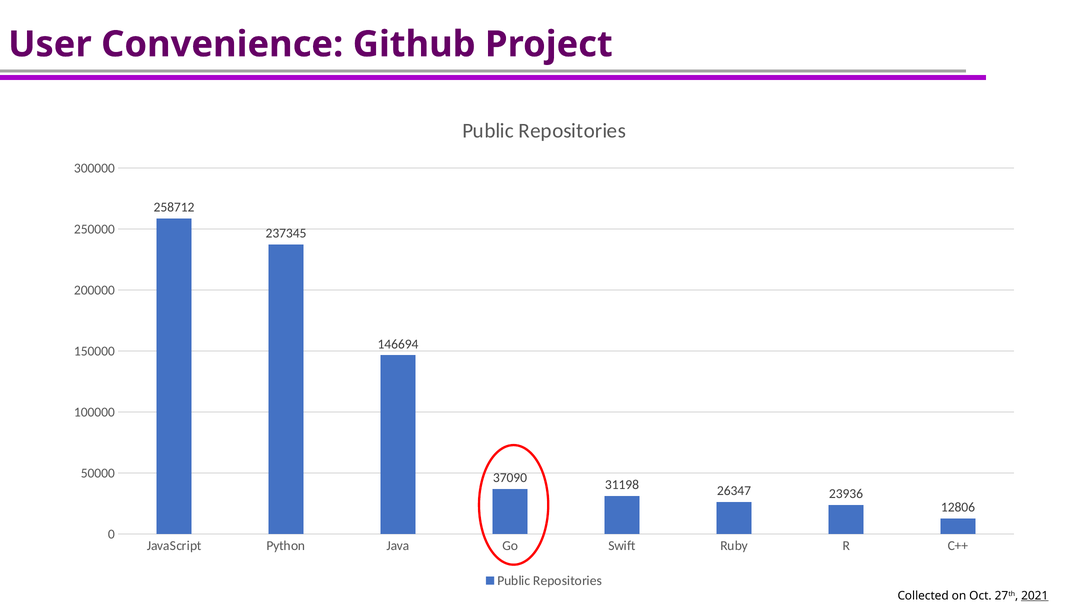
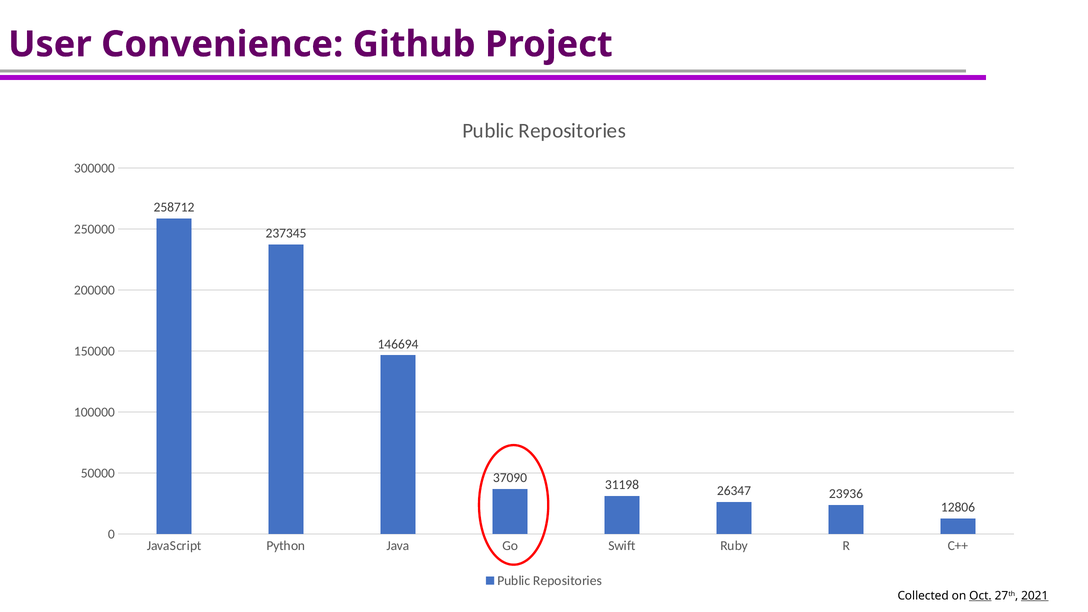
Oct underline: none -> present
